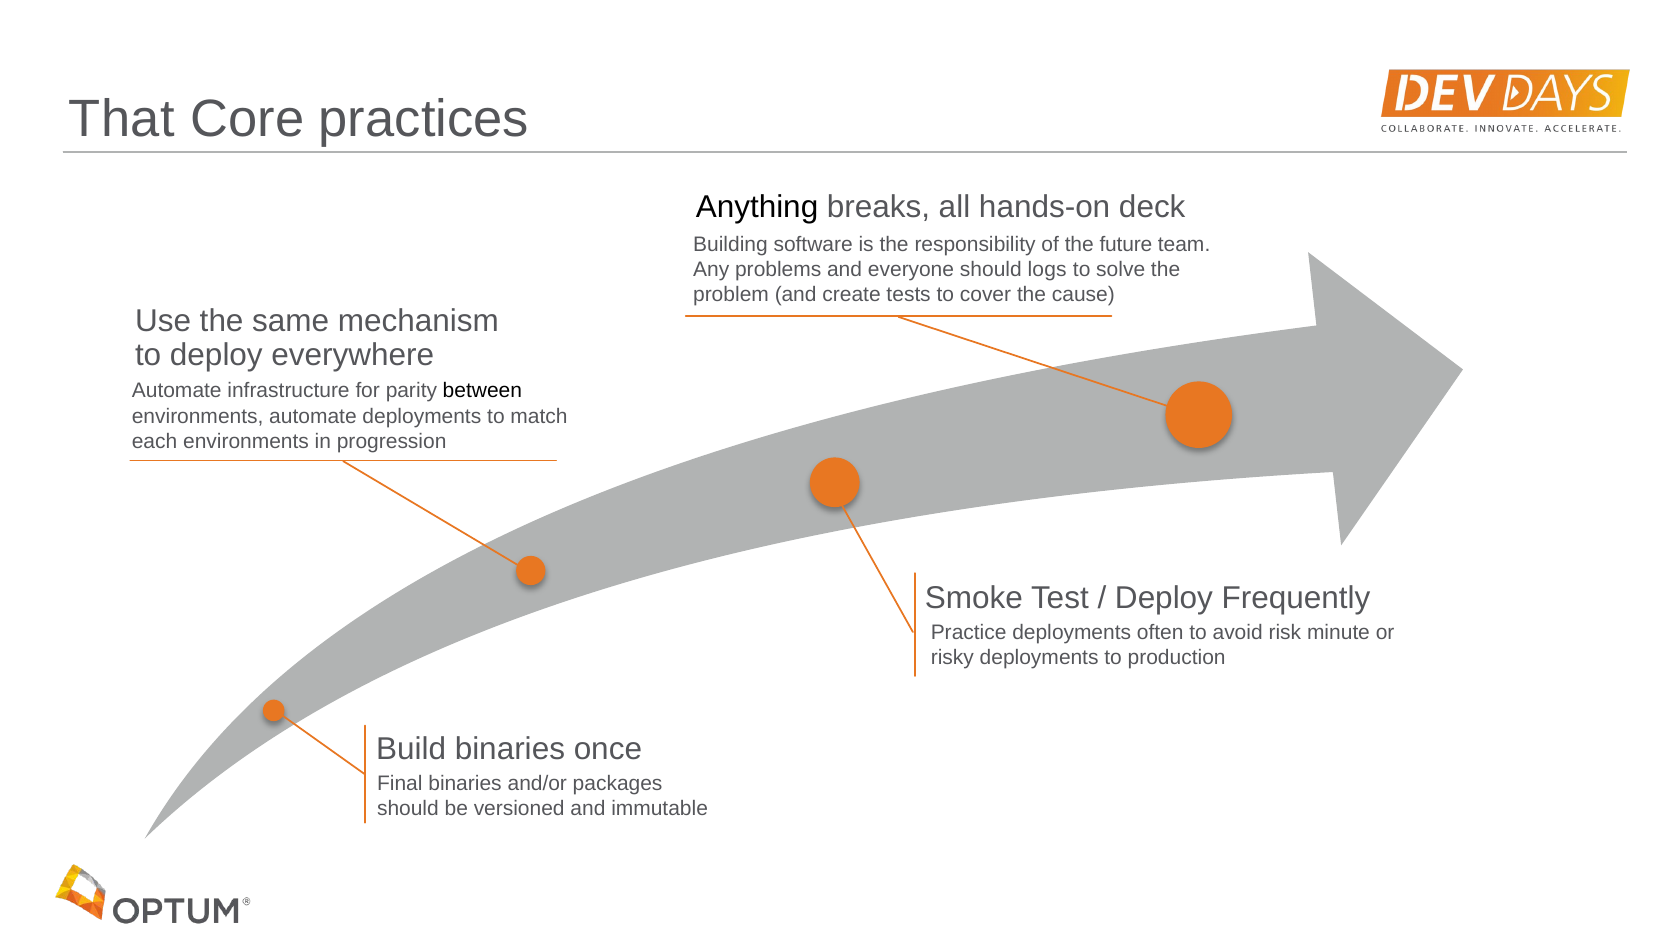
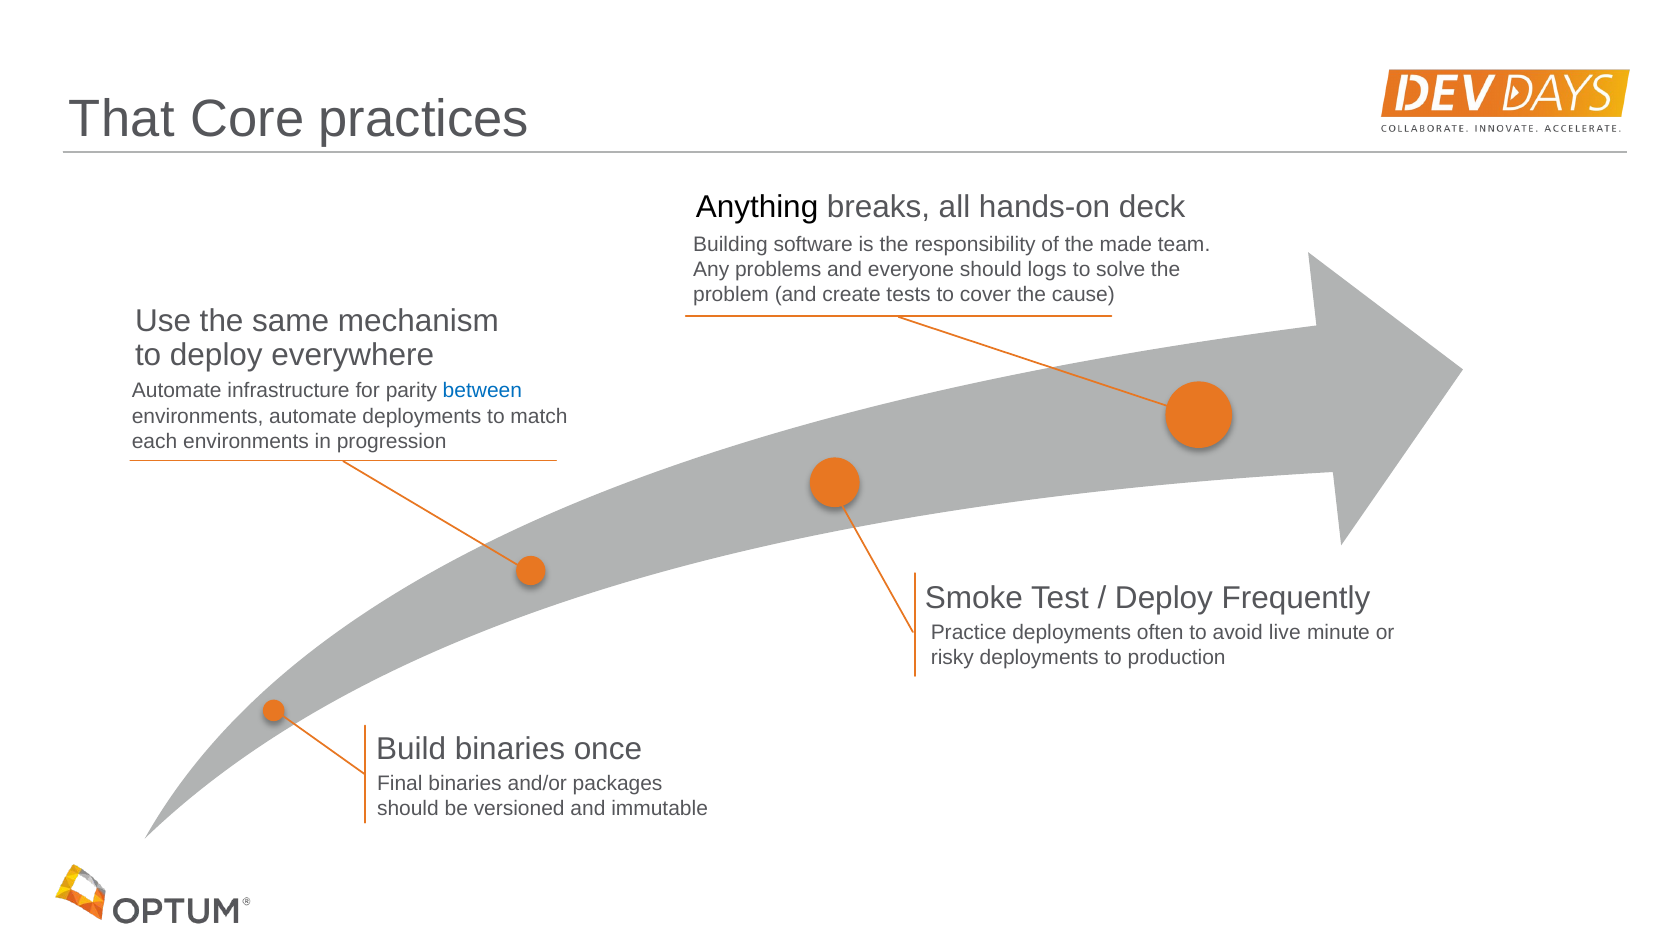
future: future -> made
between colour: black -> blue
risk: risk -> live
